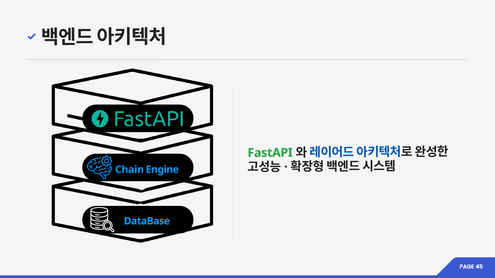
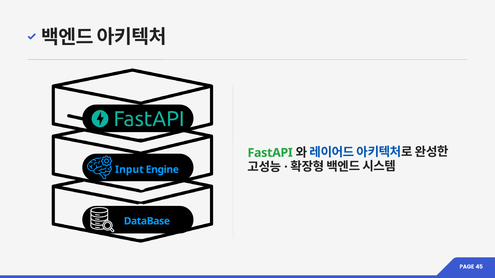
Chain: Chain -> Input
